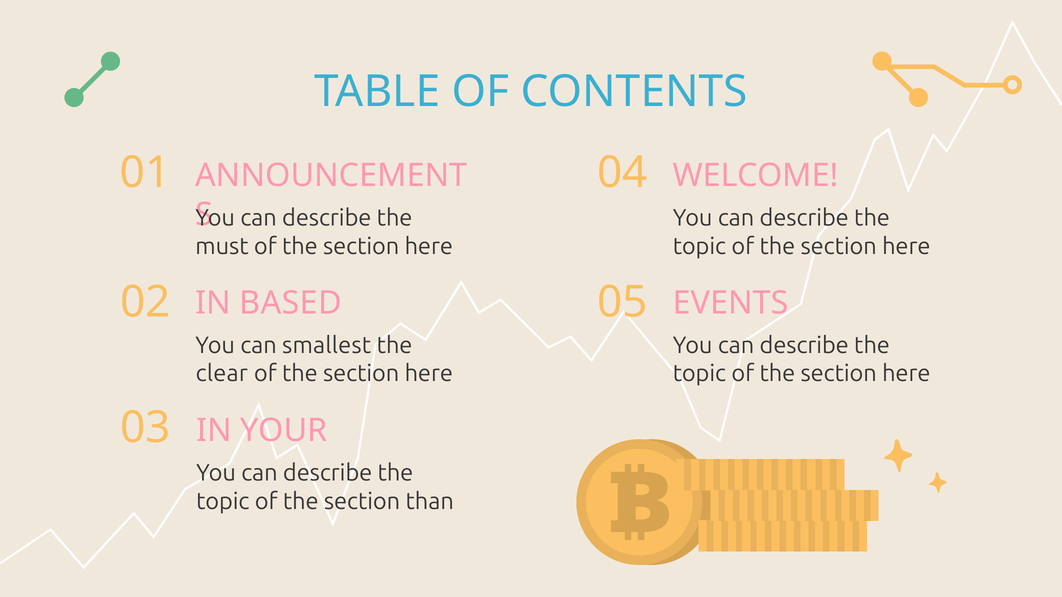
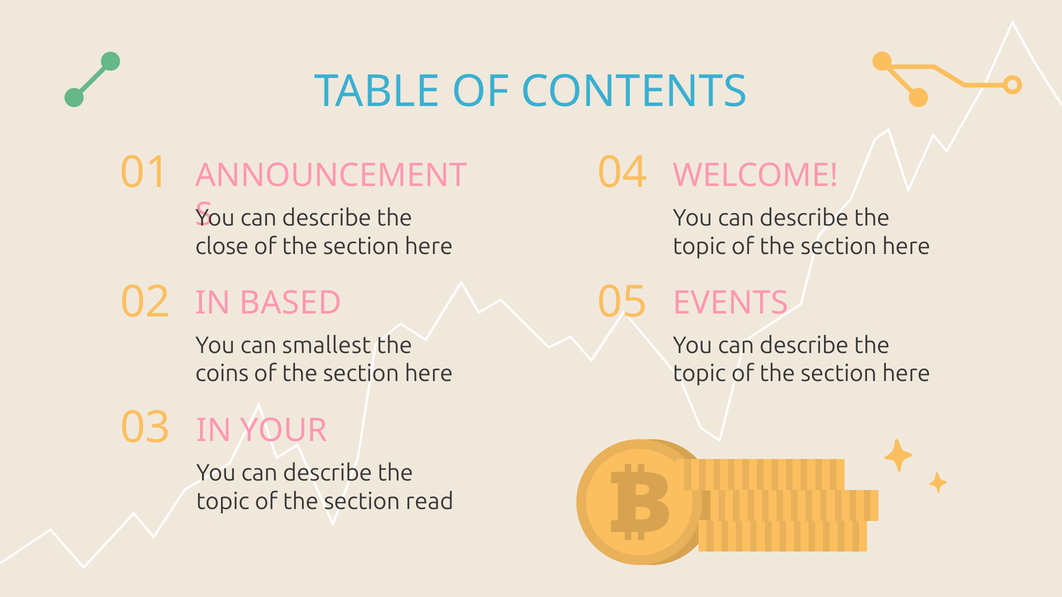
must: must -> close
clear: clear -> coins
than: than -> read
